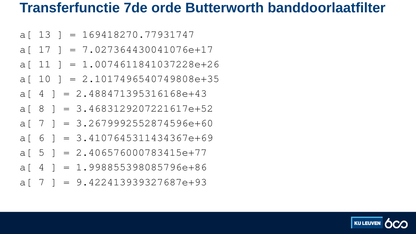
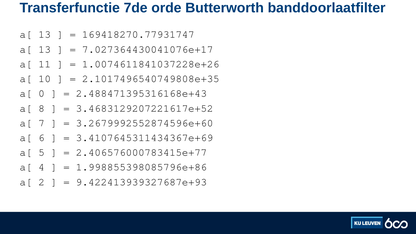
17 at (45, 49): 17 -> 13
4 at (42, 93): 4 -> 0
7 at (42, 182): 7 -> 2
